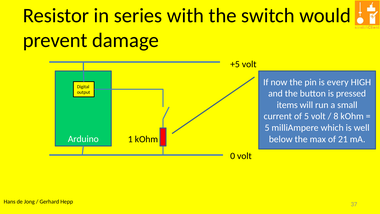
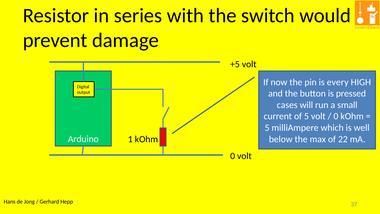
items: items -> cases
8 at (336, 116): 8 -> 0
21: 21 -> 22
